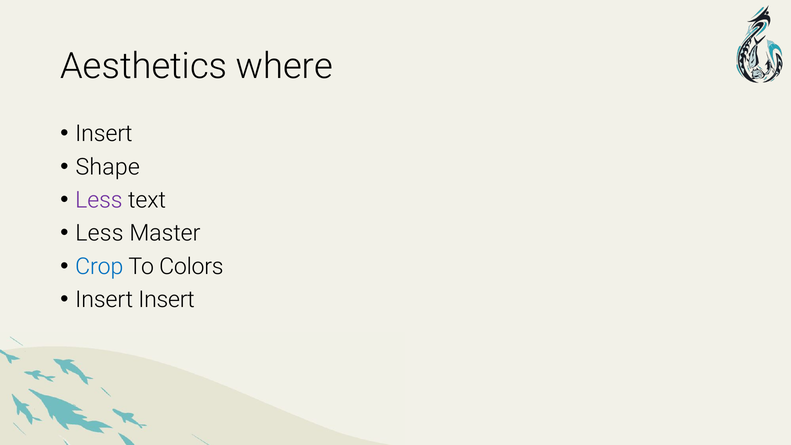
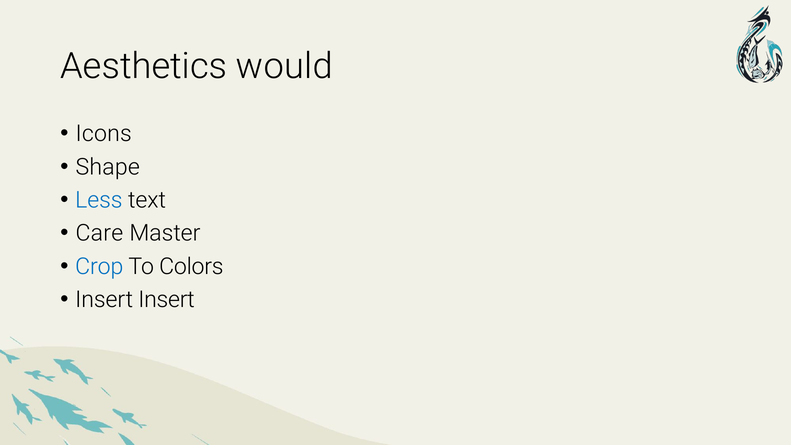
where: where -> would
Insert at (104, 134): Insert -> Icons
Less at (99, 200) colour: purple -> blue
Less at (99, 233): Less -> Care
